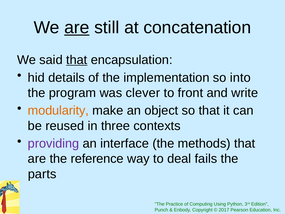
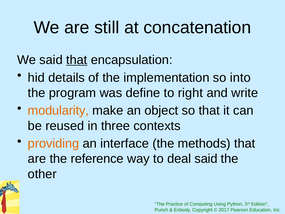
are at (77, 28) underline: present -> none
clever: clever -> define
front: front -> right
providing colour: purple -> orange
deal fails: fails -> said
parts: parts -> other
